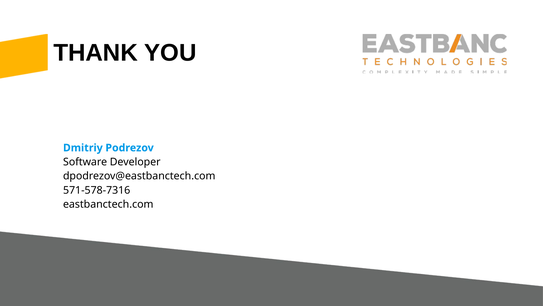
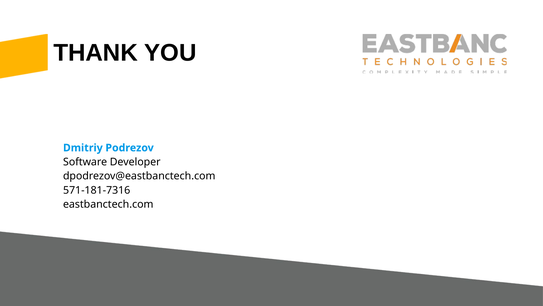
571-578-7316: 571-578-7316 -> 571-181-7316
